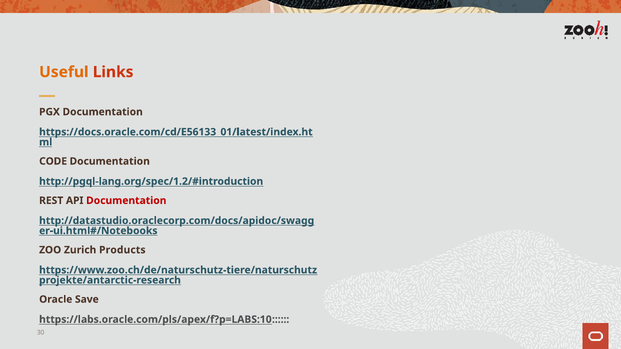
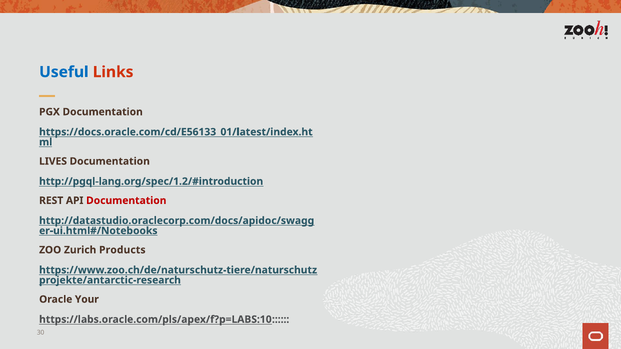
Useful colour: orange -> blue
CODE: CODE -> LIVES
Save: Save -> Your
